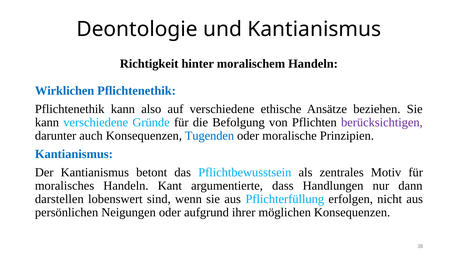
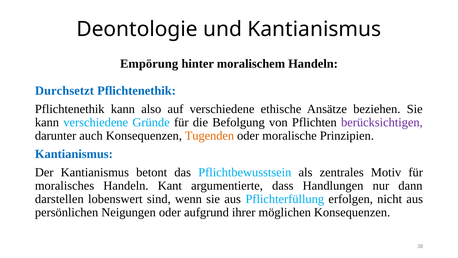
Richtigkeit: Richtigkeit -> Empörung
Wirklichen: Wirklichen -> Durchsetzt
Tugenden colour: blue -> orange
